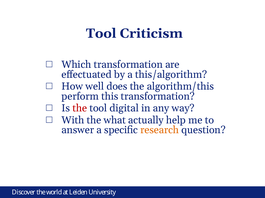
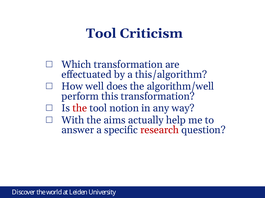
algorithm/this: algorithm/this -> algorithm/well
digital: digital -> notion
what: what -> aims
research colour: orange -> red
